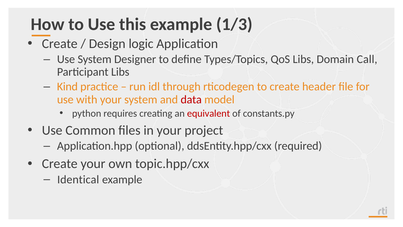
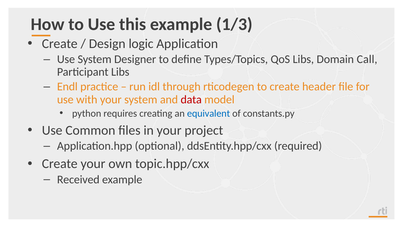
Kind: Kind -> Endl
equivalent colour: red -> blue
Identical: Identical -> Received
